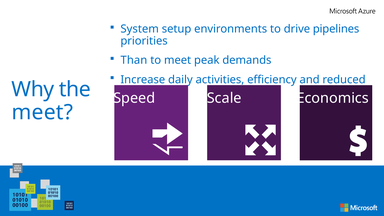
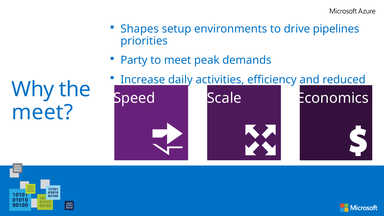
System: System -> Shapes
Than: Than -> Party
